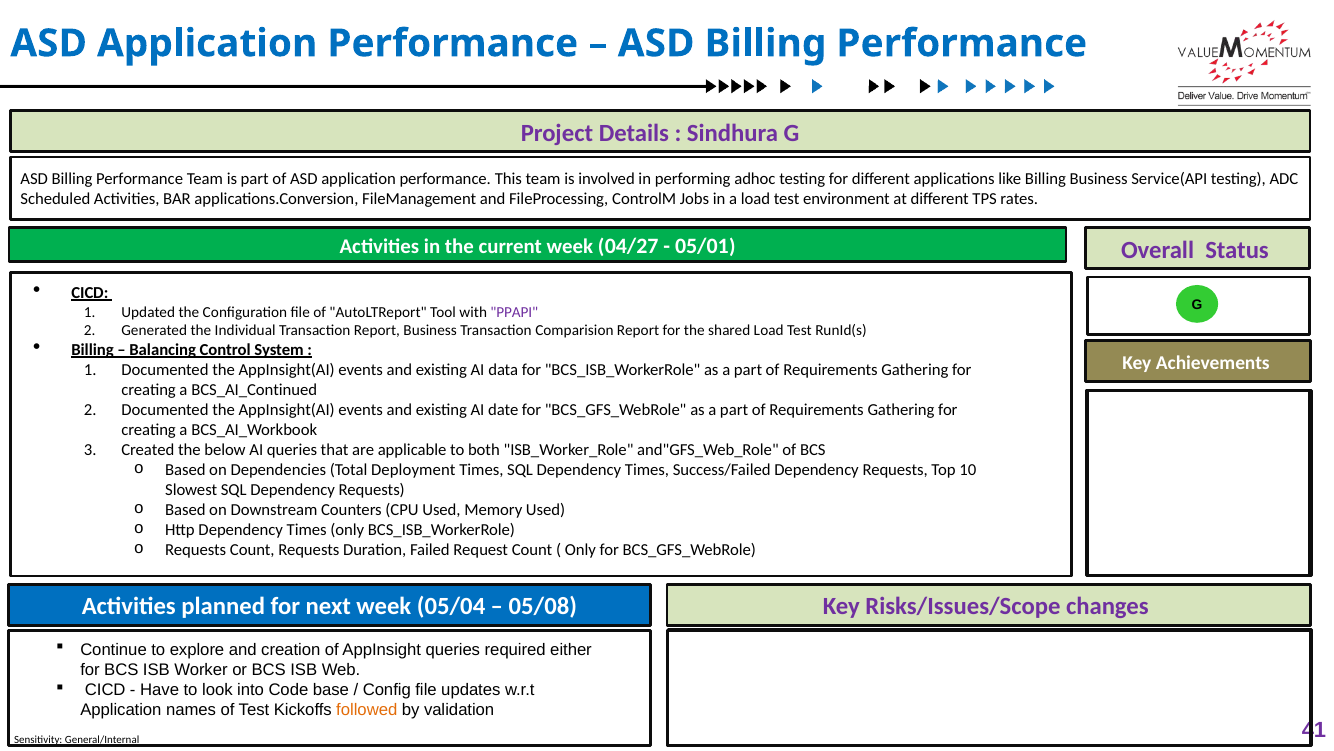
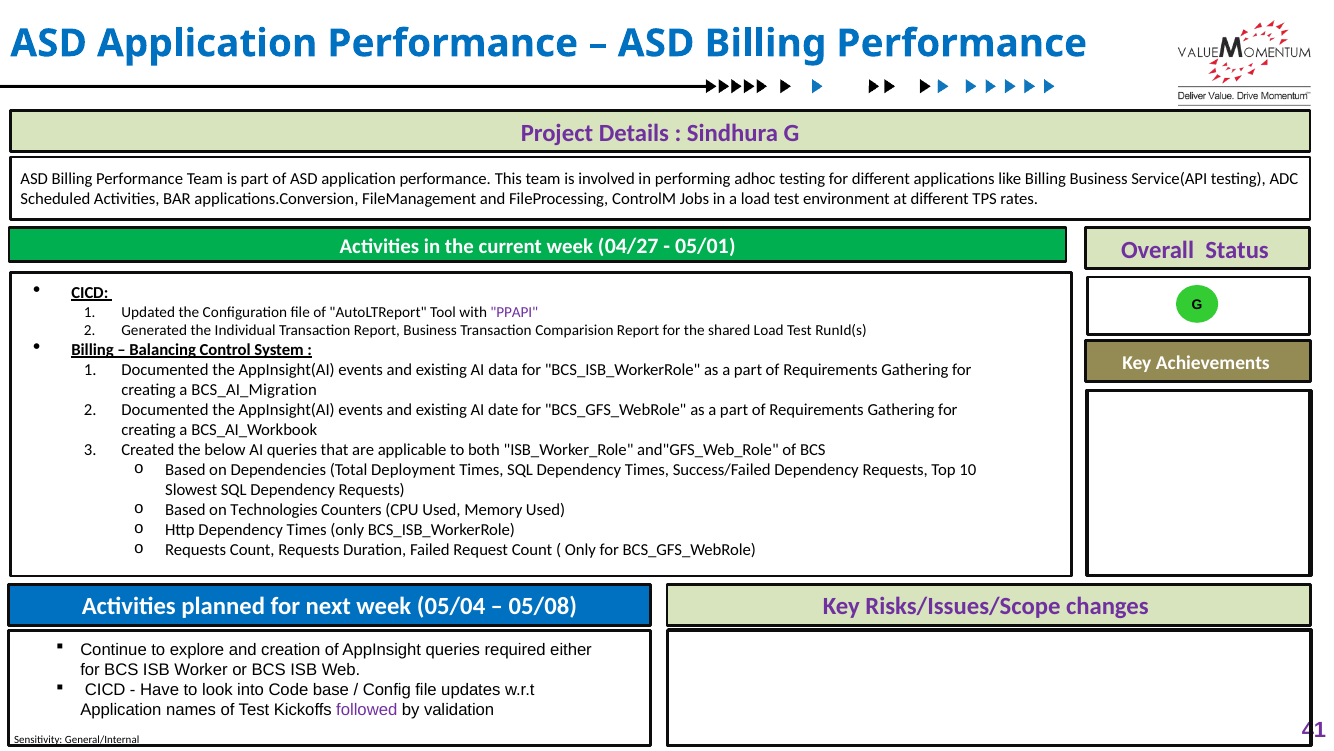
BCS_AI_Continued: BCS_AI_Continued -> BCS_AI_Migration
Downstream: Downstream -> Technologies
followed colour: orange -> purple
